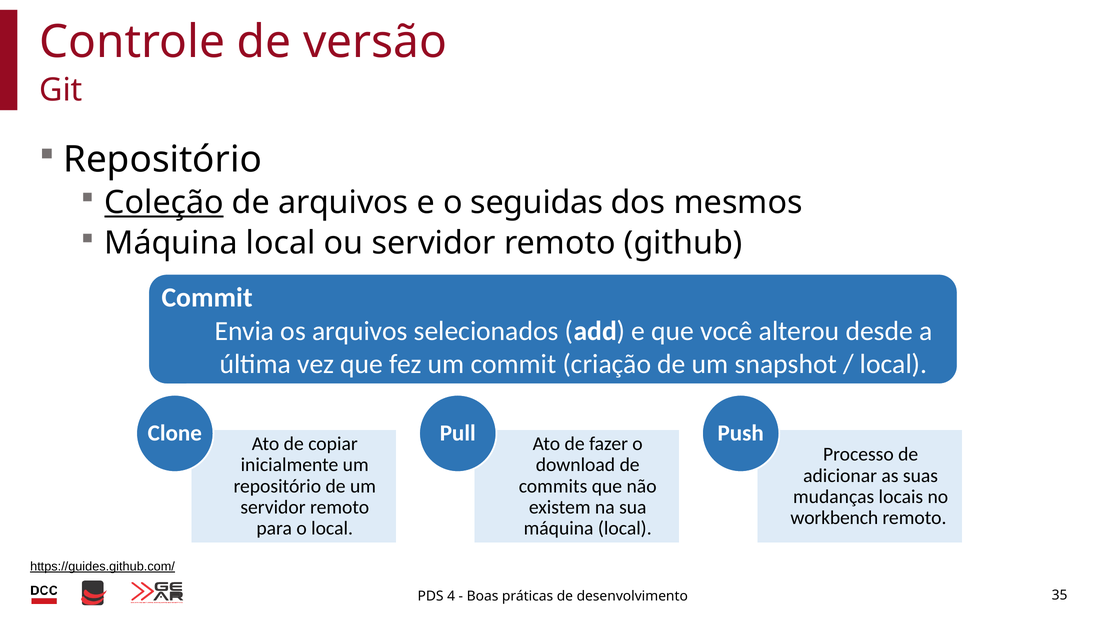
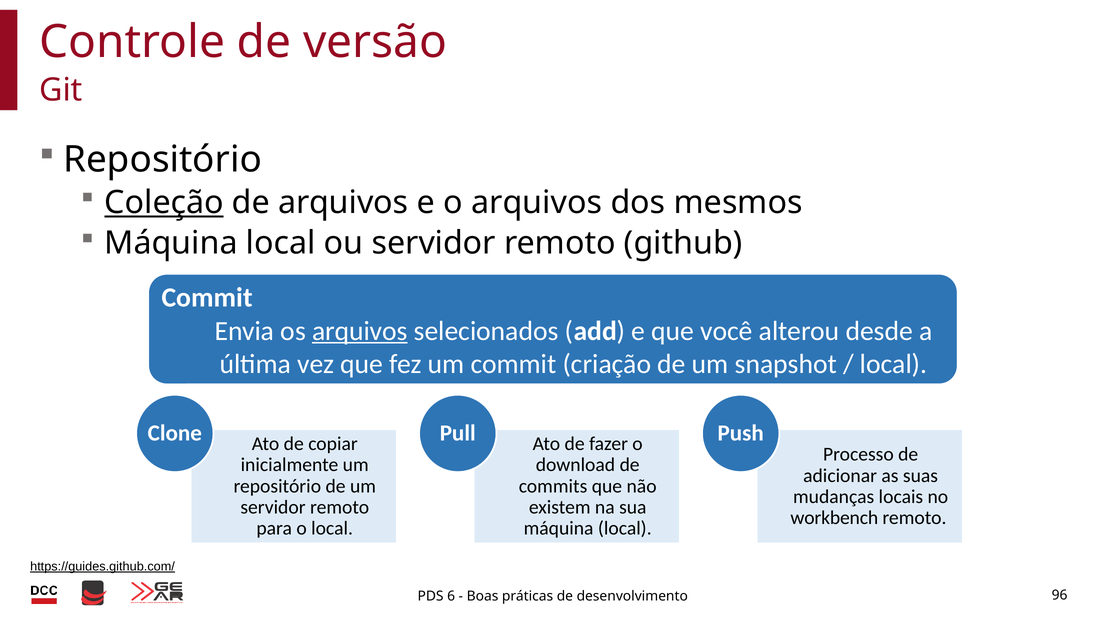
o seguidas: seguidas -> arquivos
arquivos at (360, 331) underline: none -> present
4: 4 -> 6
35: 35 -> 96
